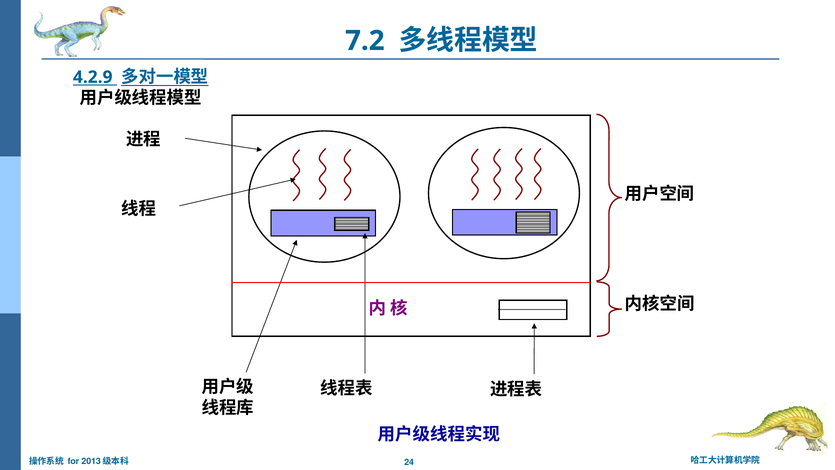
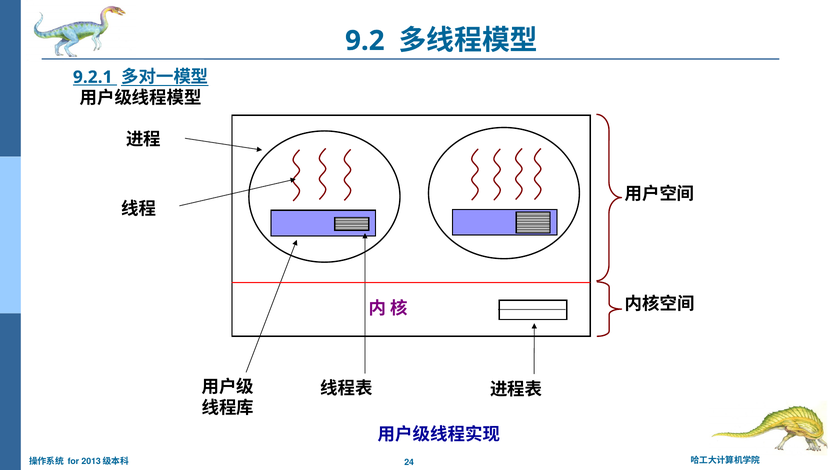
7.2: 7.2 -> 9.2
4.2.9: 4.2.9 -> 9.2.1
